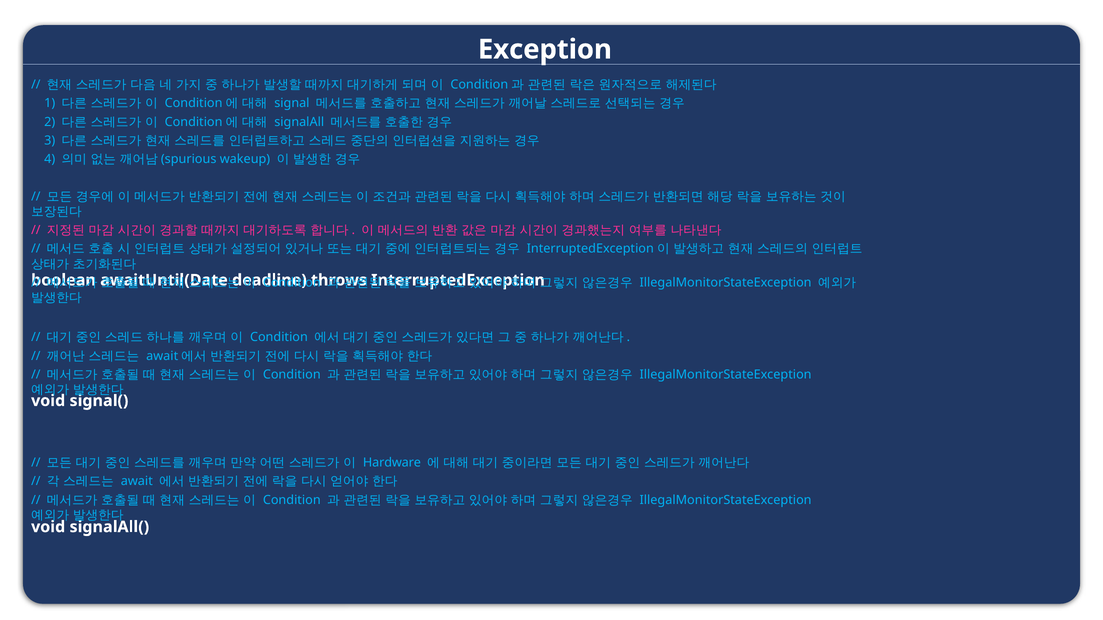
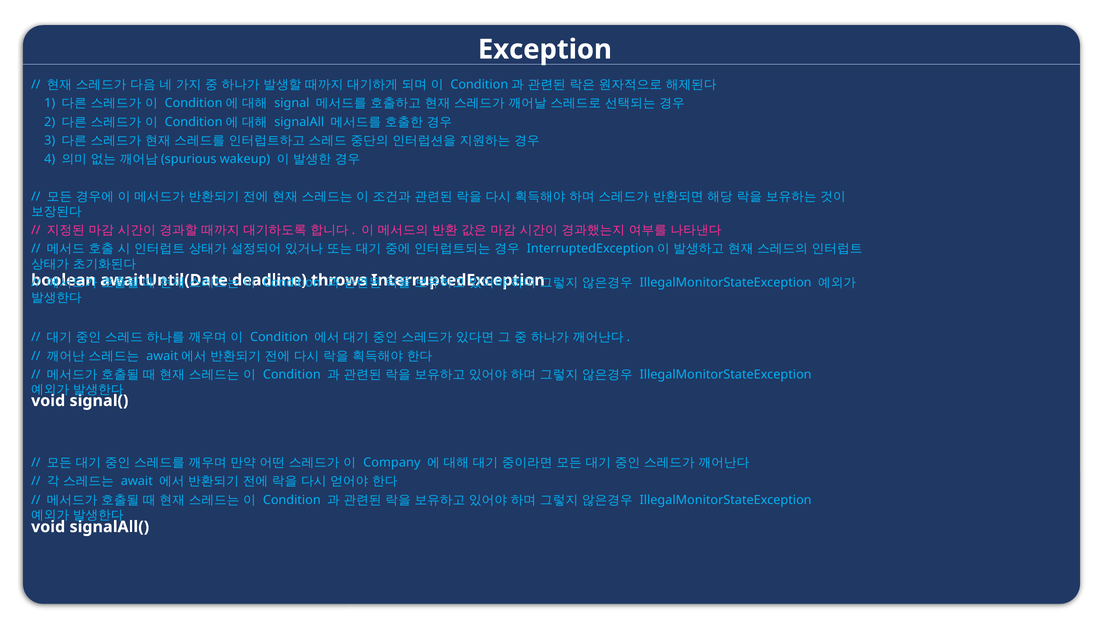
Hardware: Hardware -> Company
